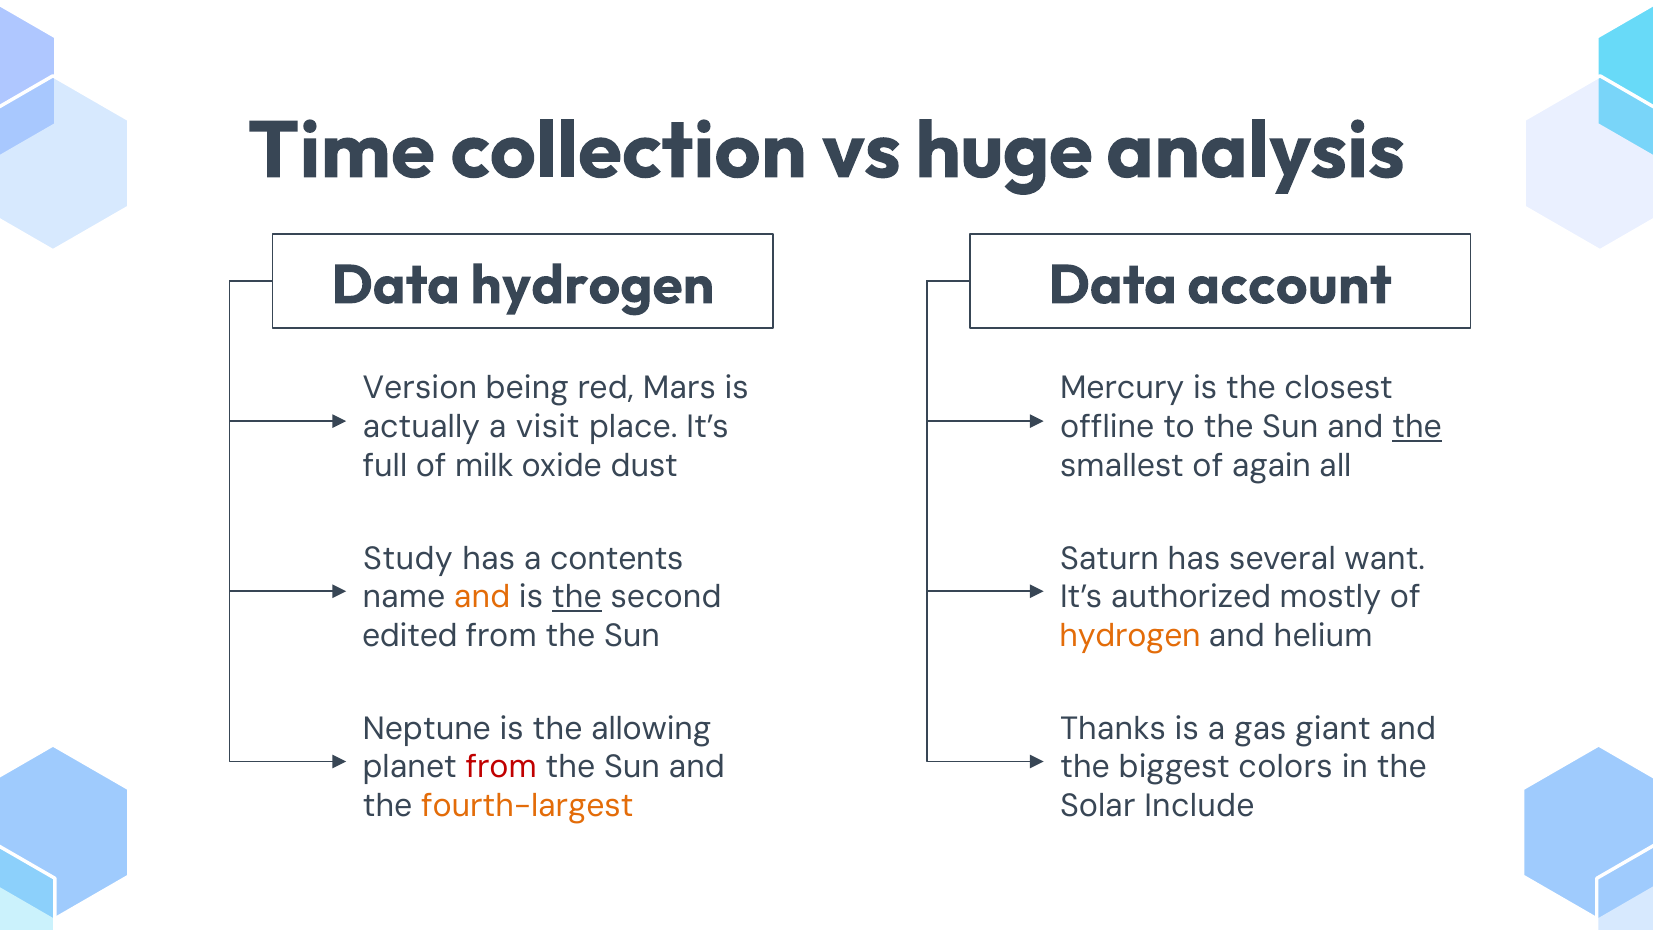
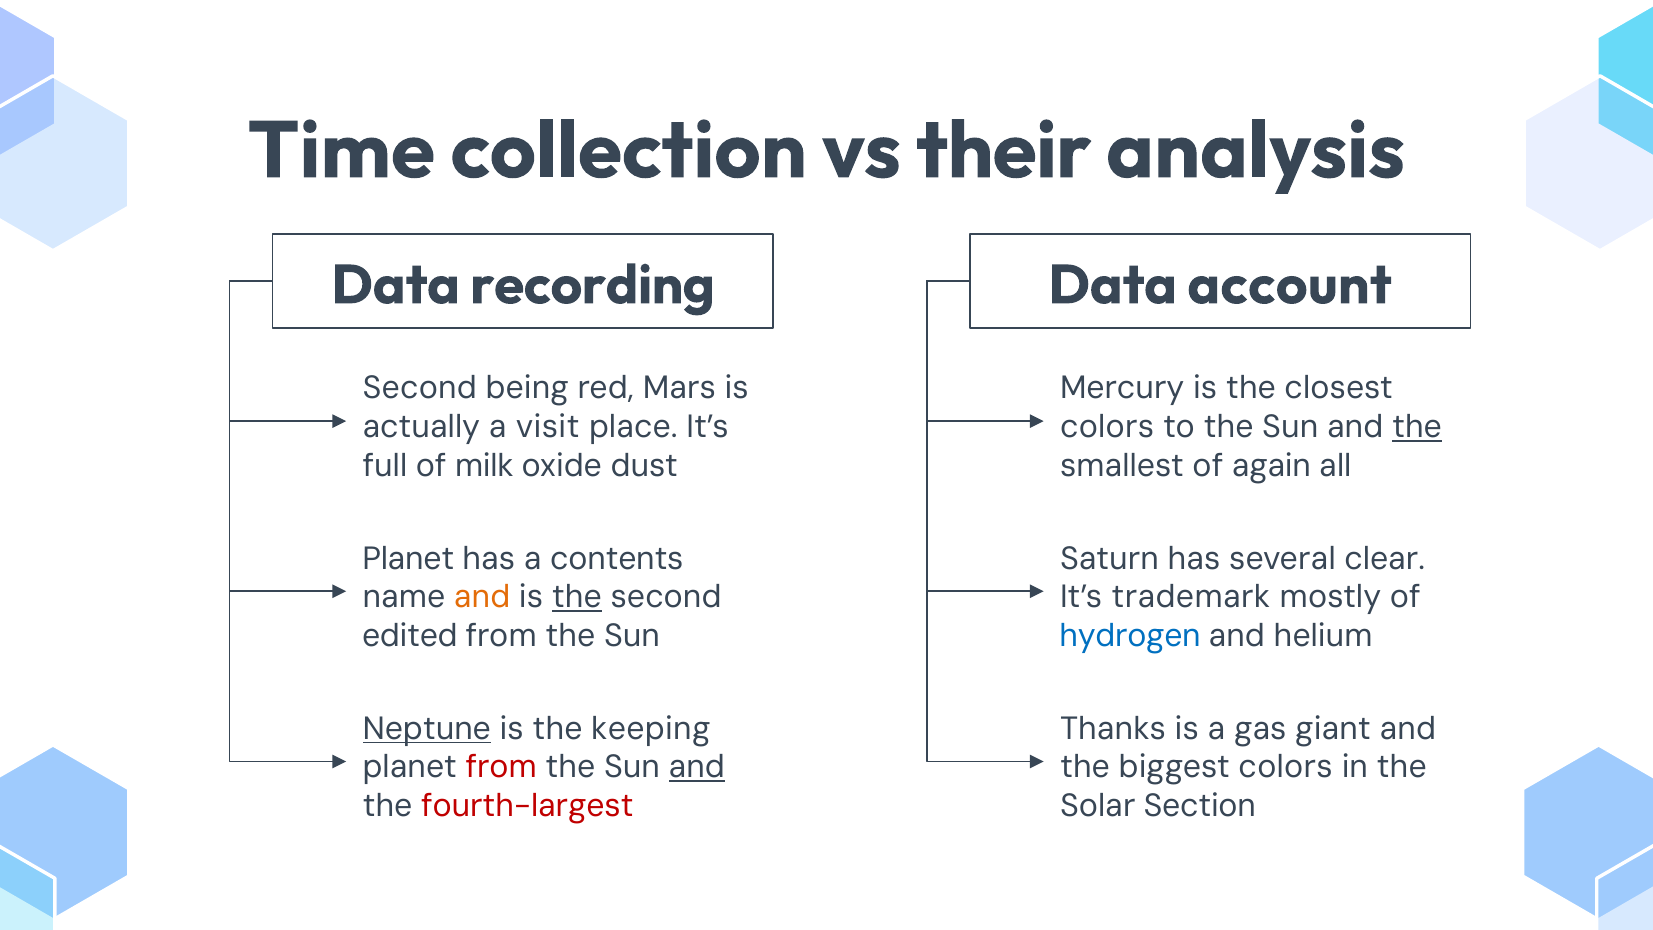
huge: huge -> their
Data hydrogen: hydrogen -> recording
Version at (420, 388): Version -> Second
offline at (1107, 427): offline -> colors
Study at (408, 558): Study -> Planet
want: want -> clear
authorized: authorized -> trademark
hydrogen at (1130, 636) colour: orange -> blue
Neptune underline: none -> present
allowing: allowing -> keeping
and at (697, 767) underline: none -> present
fourth-largest colour: orange -> red
Include: Include -> Section
